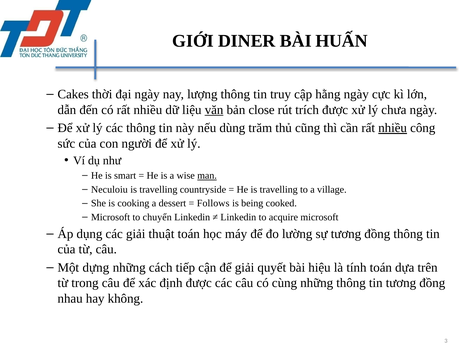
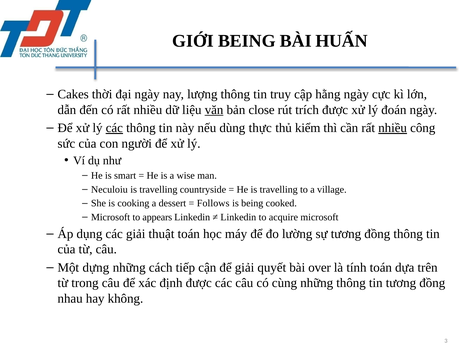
GIỚI DINER: DINER -> BEING
chưa: chưa -> đoán
các at (114, 128) underline: none -> present
trăm: trăm -> thực
cũng: cũng -> kiểm
man underline: present -> none
chuyển: chuyển -> appears
hiệu: hiệu -> over
